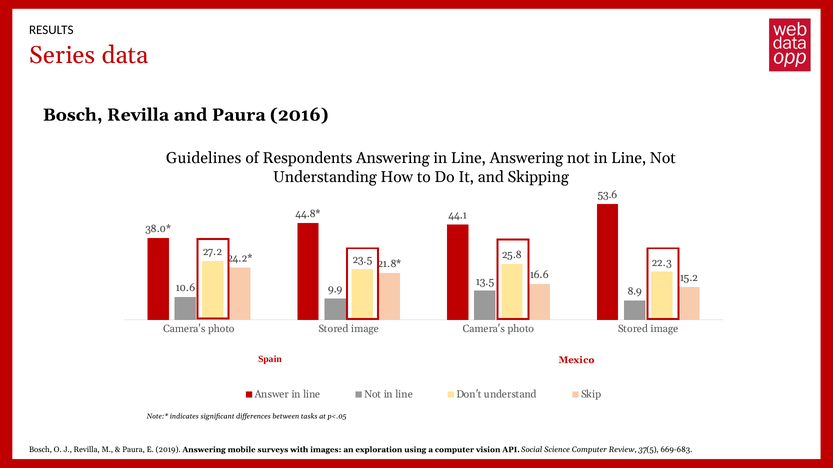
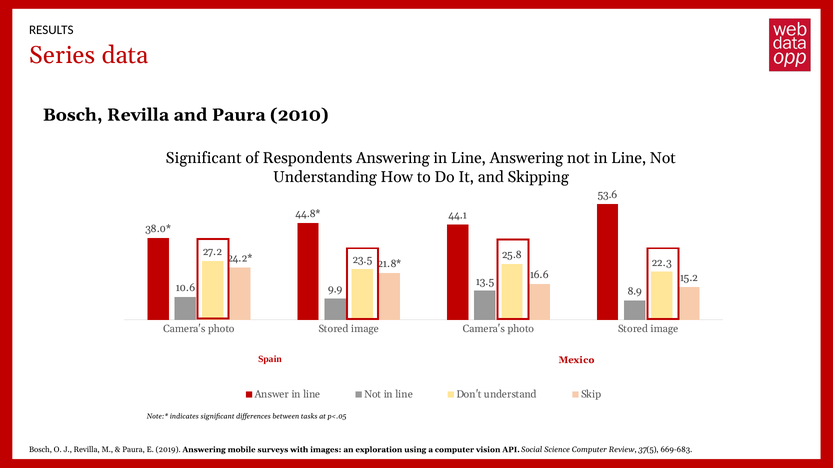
2016: 2016 -> 2010
Guidelines at (204, 158): Guidelines -> Significant
